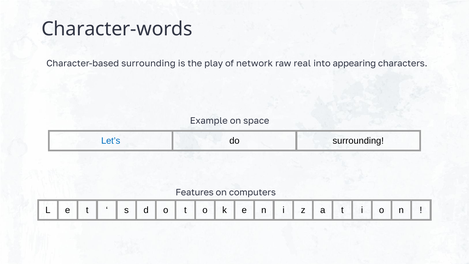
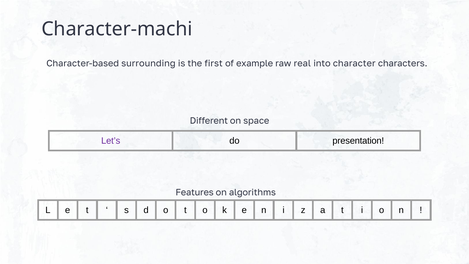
Character-words: Character-words -> Character-machi
play: play -> first
network: network -> example
appearing: appearing -> character
Example: Example -> Different
Let’s colour: blue -> purple
do surrounding: surrounding -> presentation
computers: computers -> algorithms
